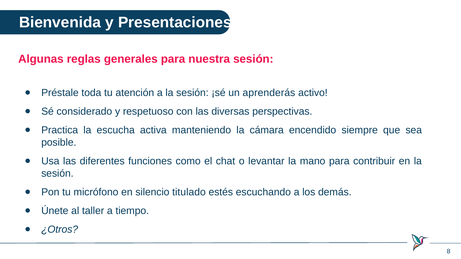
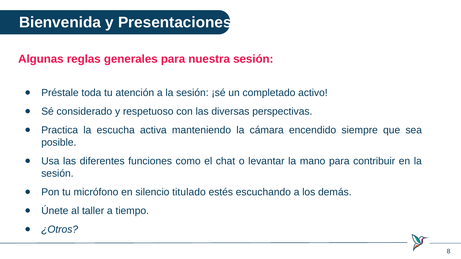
aprenderás: aprenderás -> completado
